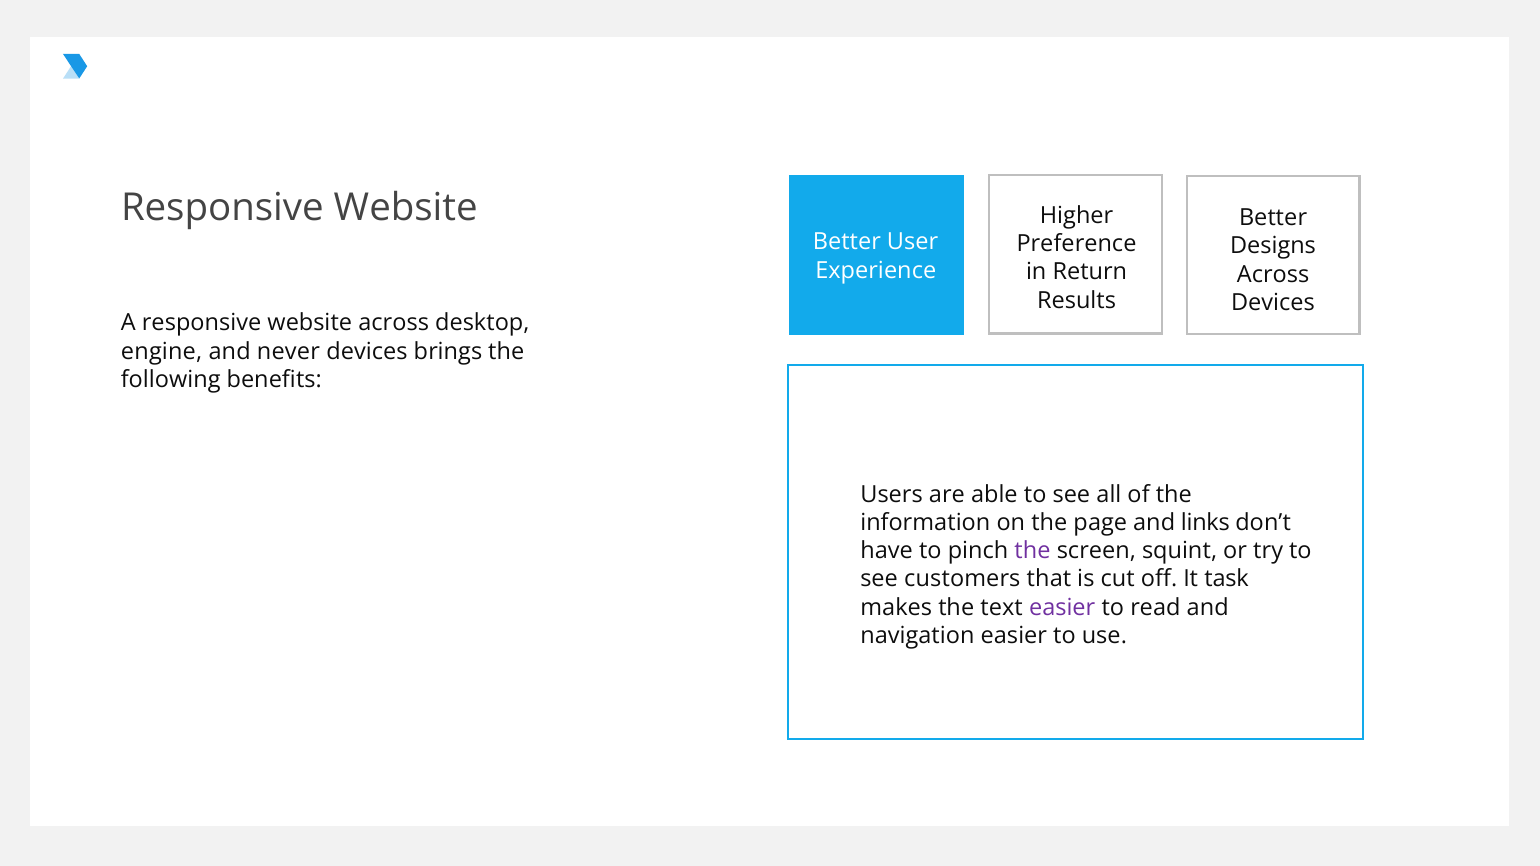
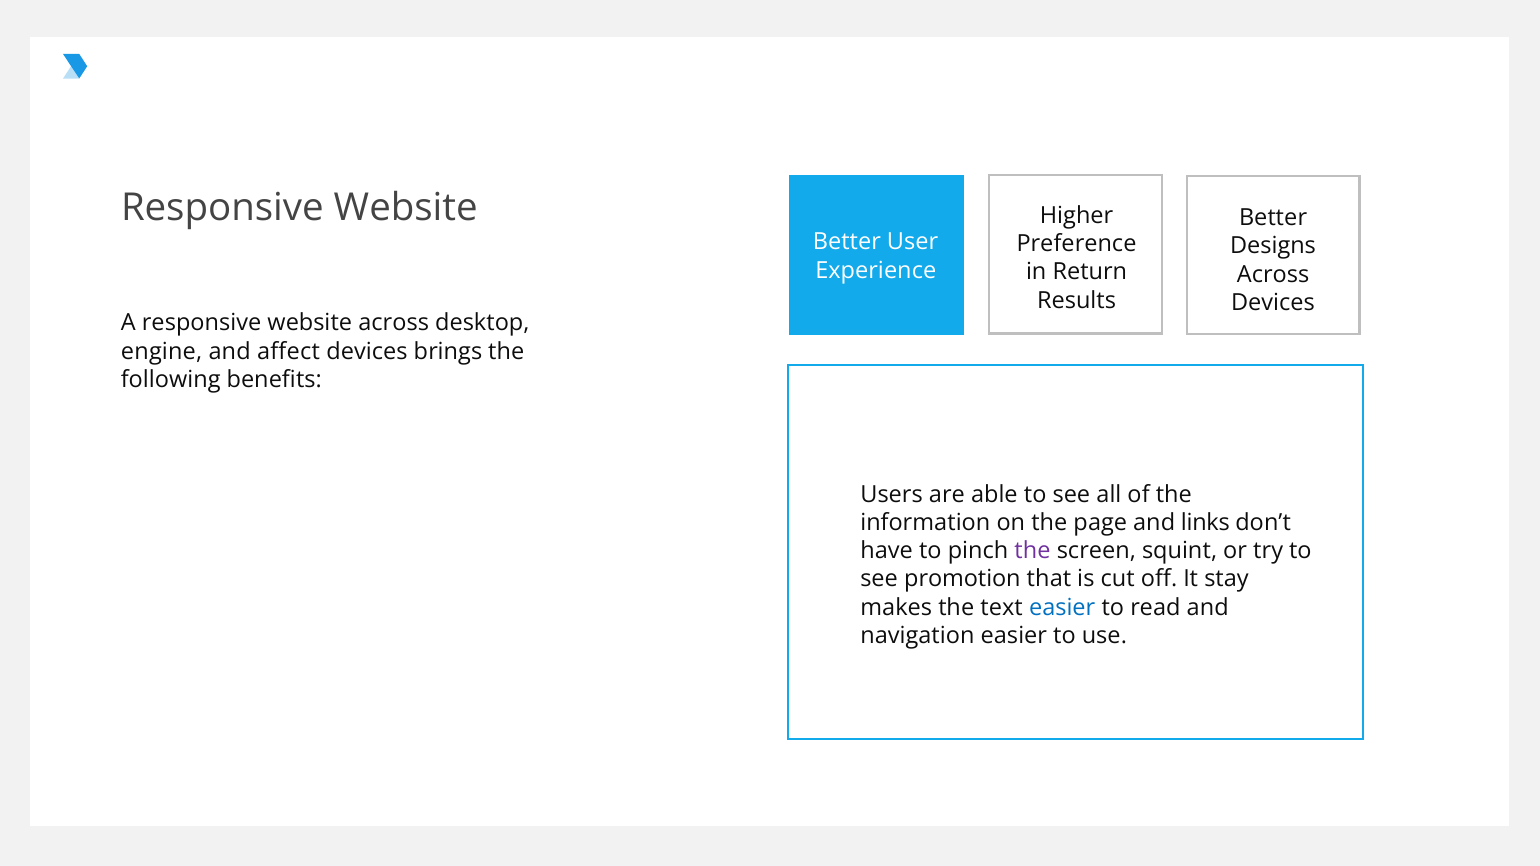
never: never -> affect
customers: customers -> promotion
task: task -> stay
easier at (1062, 608) colour: purple -> blue
